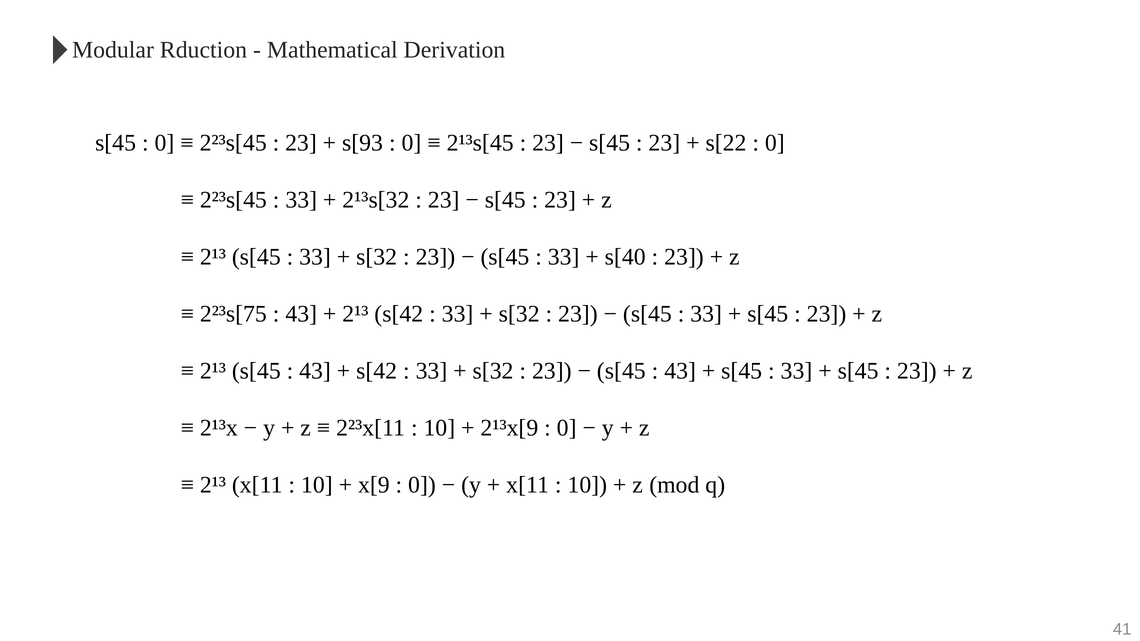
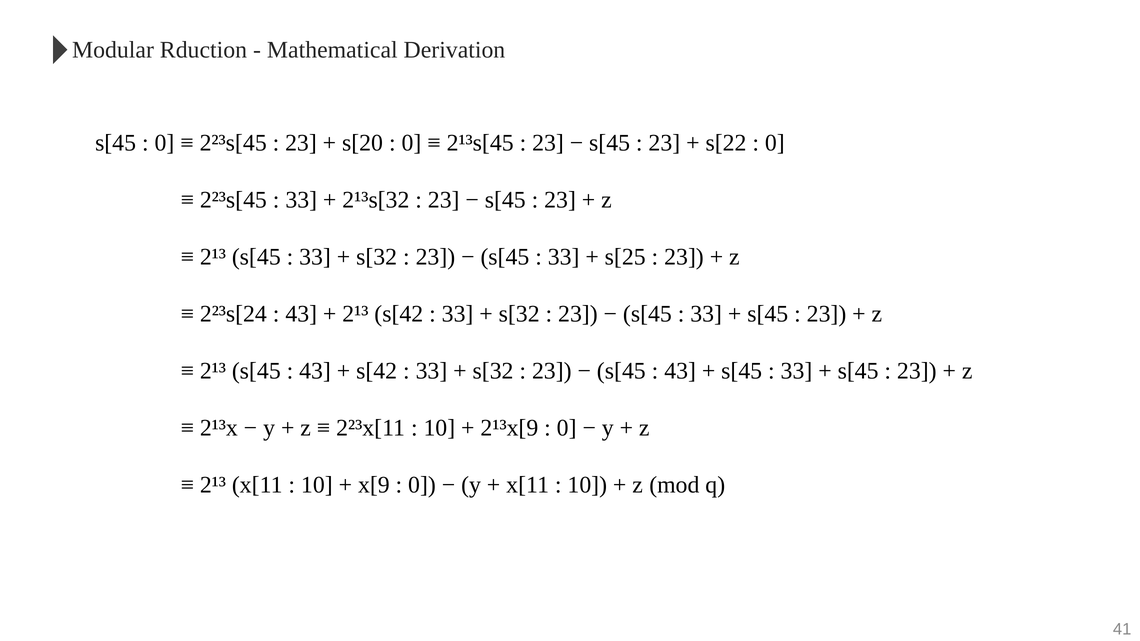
s[93: s[93 -> s[20
s[40: s[40 -> s[25
2²³s[75: 2²³s[75 -> 2²³s[24
